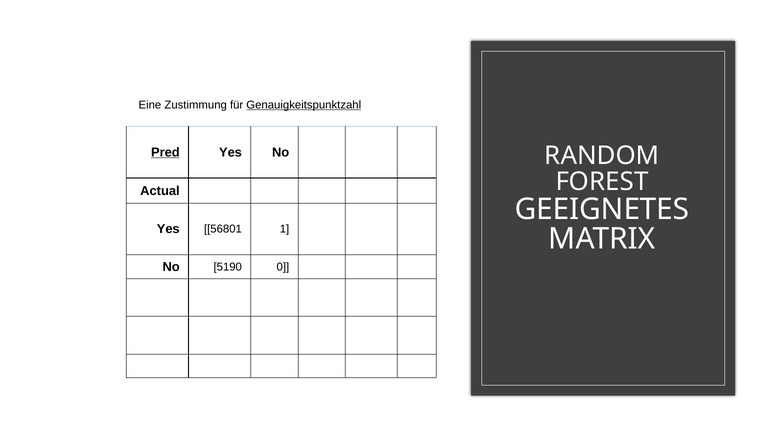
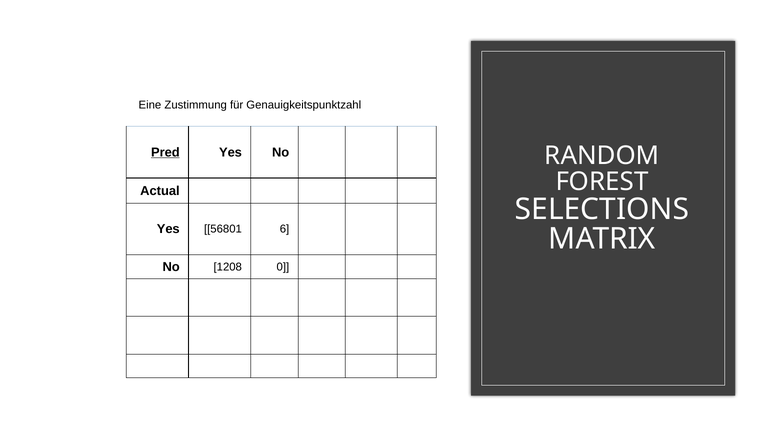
Genauigkeitspunktzahl underline: present -> none
GEEIGNETES: GEEIGNETES -> SELECTIONS
1: 1 -> 6
5190: 5190 -> 1208
